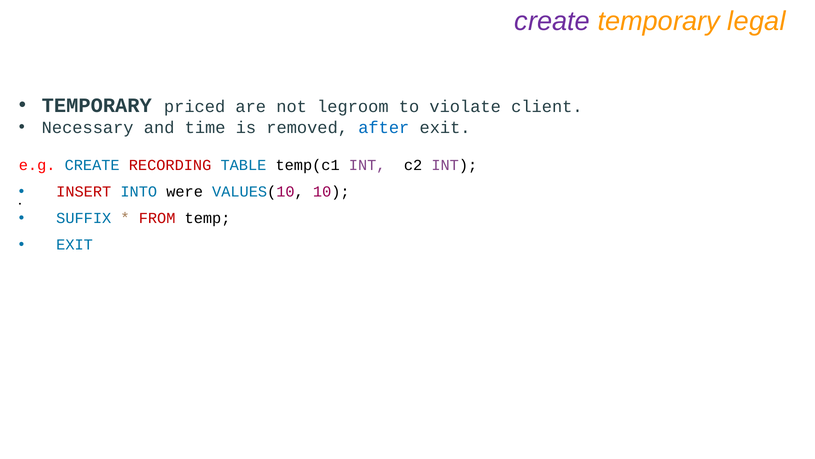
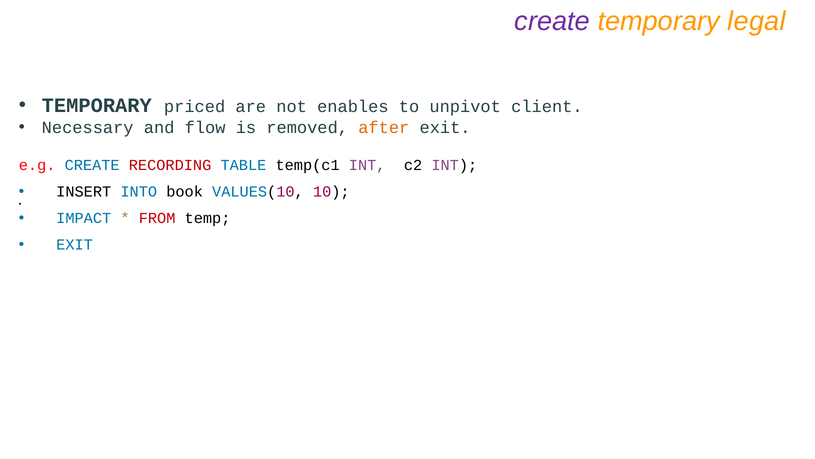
legroom: legroom -> enables
violate: violate -> unpivot
time: time -> flow
after colour: blue -> orange
INSERT colour: red -> black
were: were -> book
SUFFIX: SUFFIX -> IMPACT
